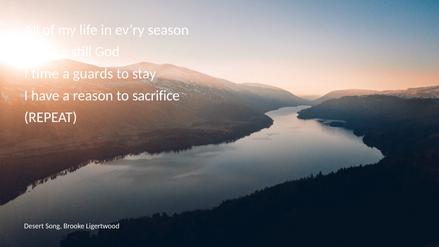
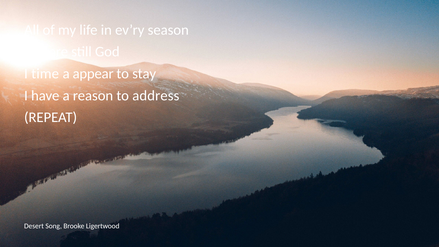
guards: guards -> appear
sacrifice: sacrifice -> address
